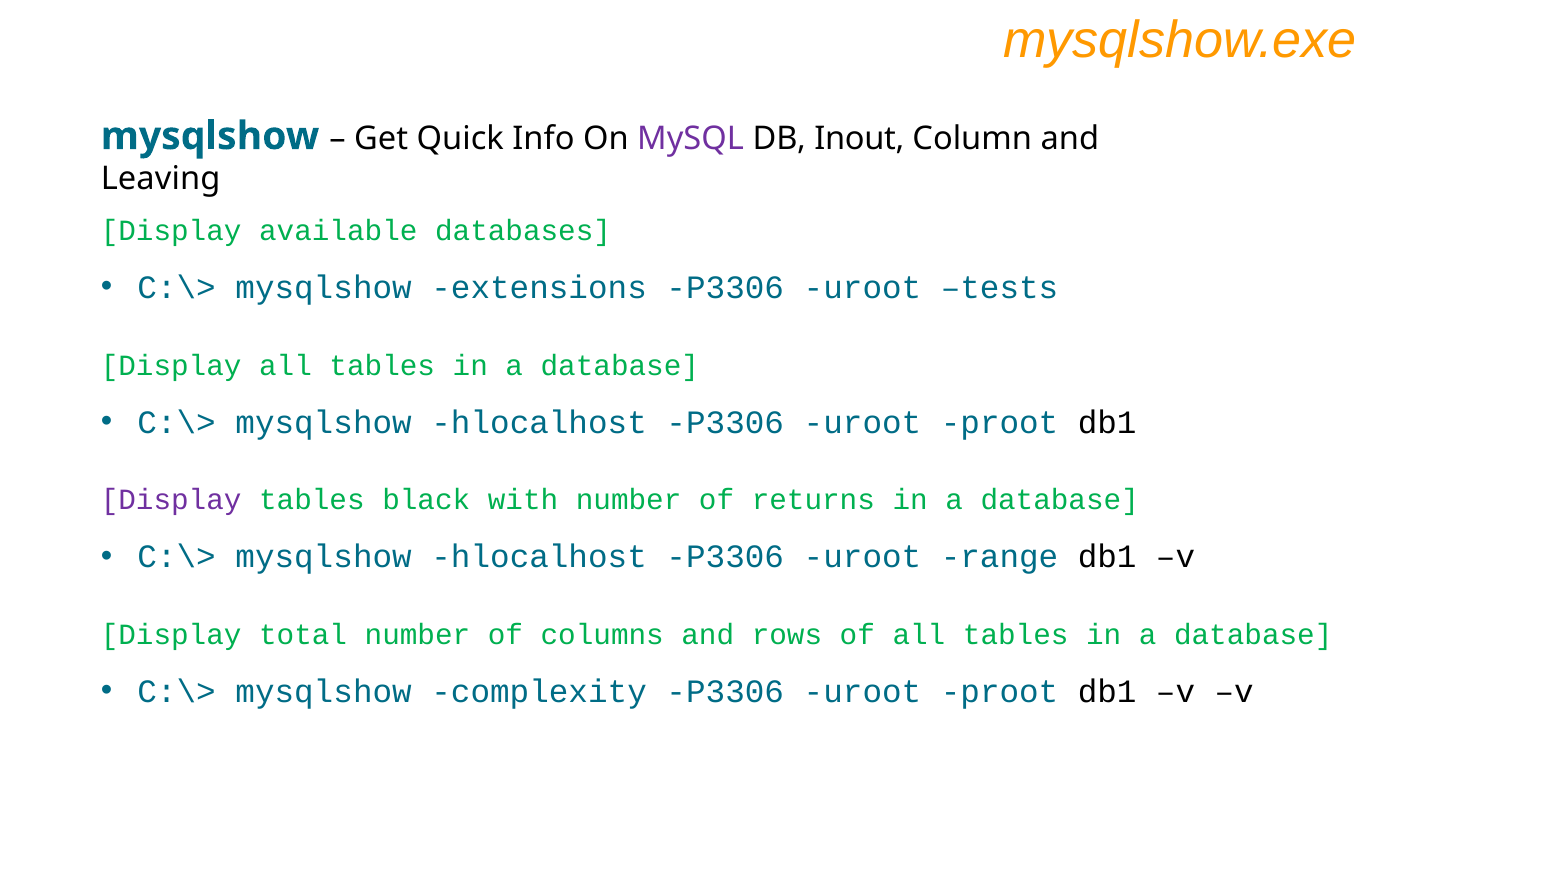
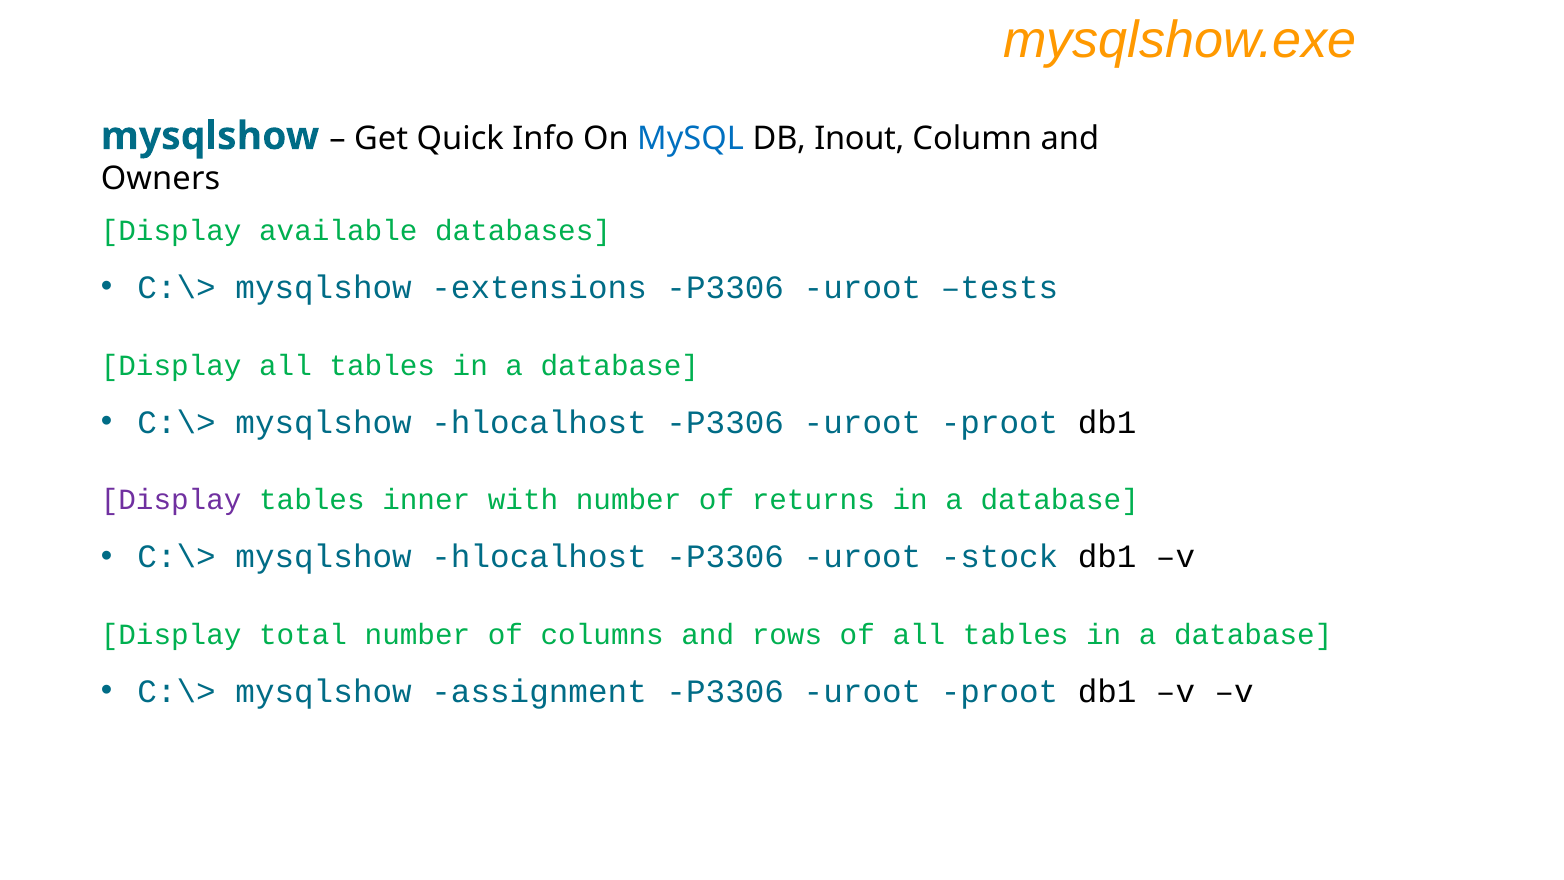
MySQL colour: purple -> blue
Leaving: Leaving -> Owners
black: black -> inner
range: range -> stock
complexity: complexity -> assignment
